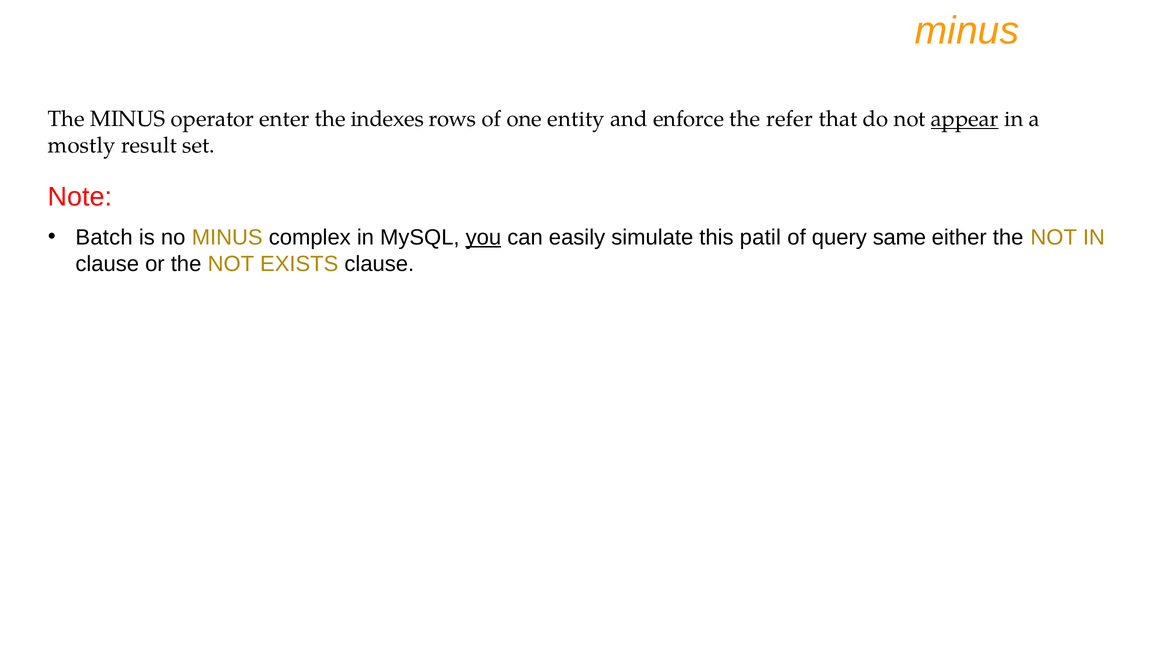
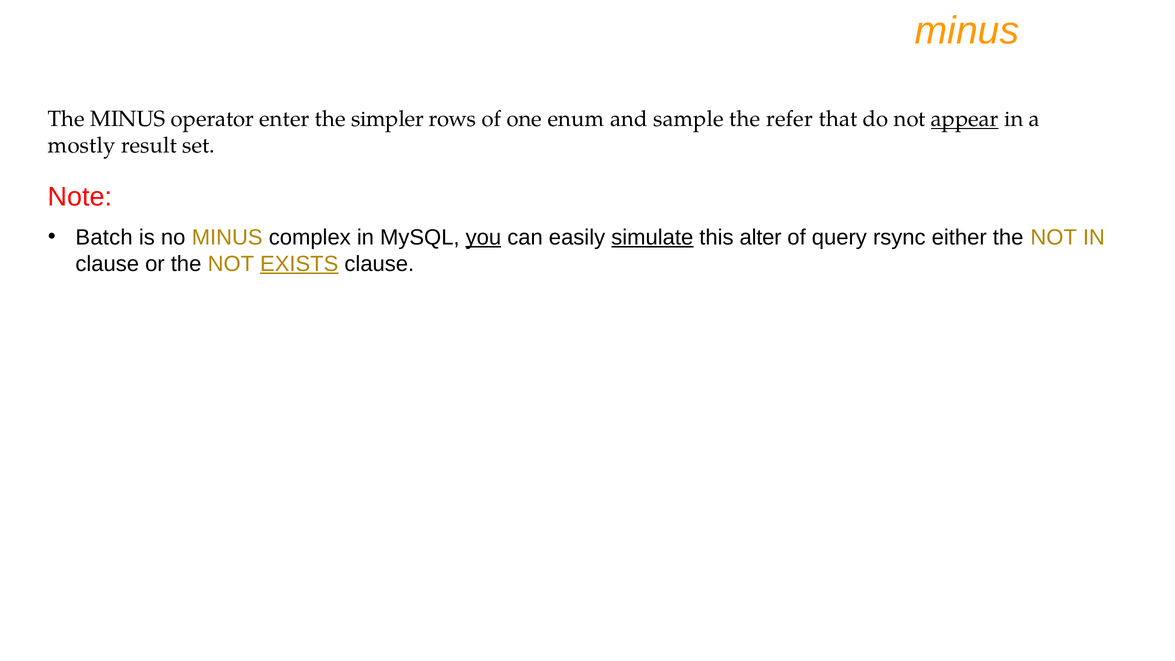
indexes: indexes -> simpler
entity: entity -> enum
enforce: enforce -> sample
simulate underline: none -> present
patil: patil -> alter
same: same -> rsync
EXISTS underline: none -> present
